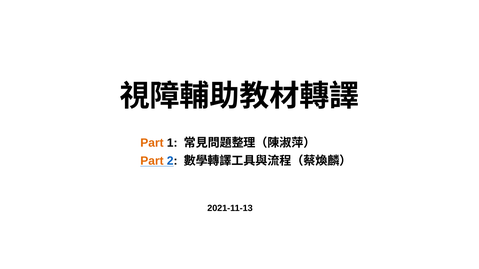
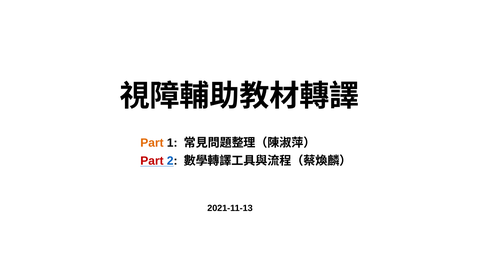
Part at (152, 161) colour: orange -> red
